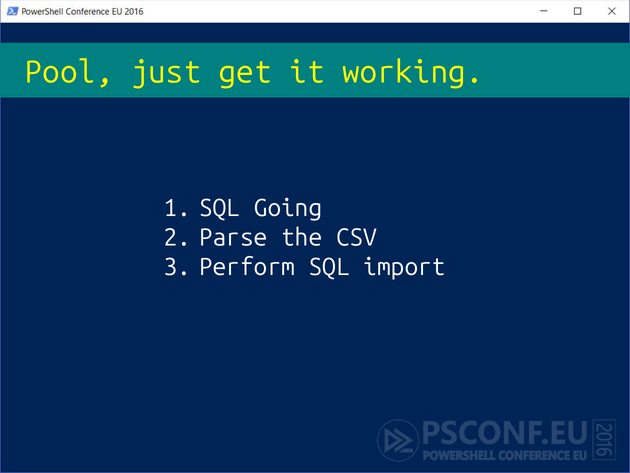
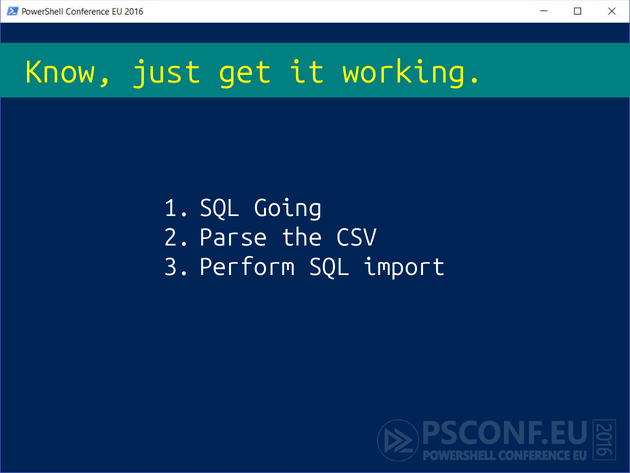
Pool: Pool -> Know
